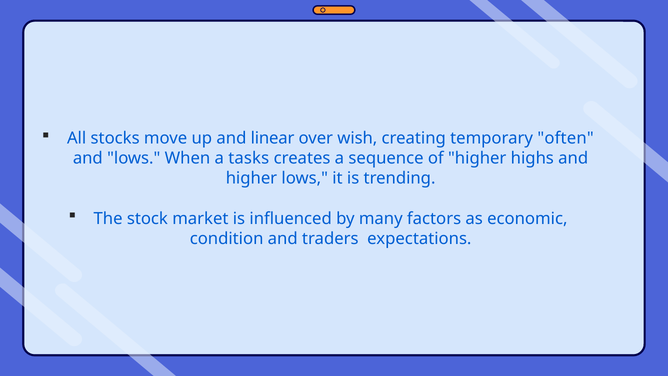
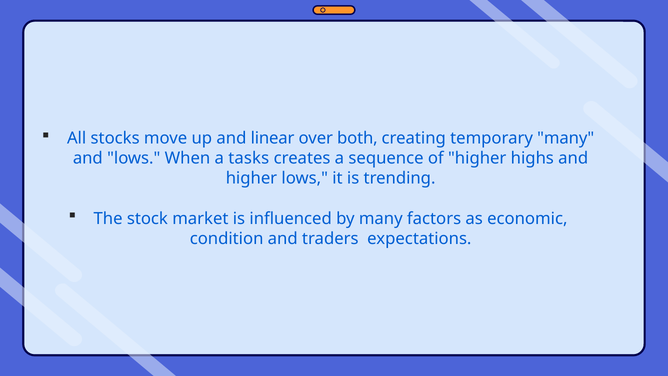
wish: wish -> both
temporary often: often -> many
